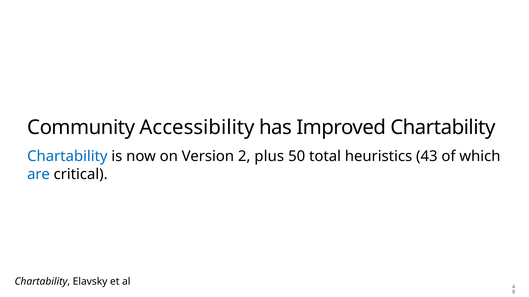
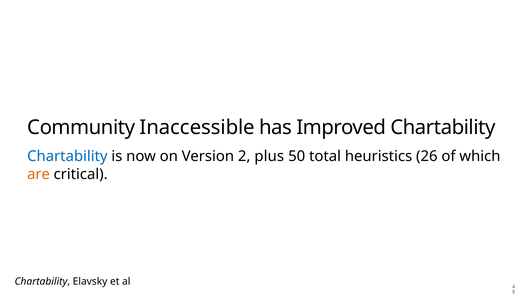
Accessibility: Accessibility -> Inaccessible
43: 43 -> 26
are colour: blue -> orange
